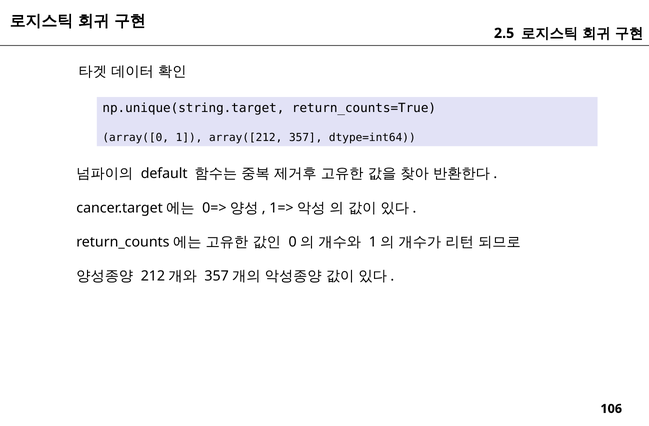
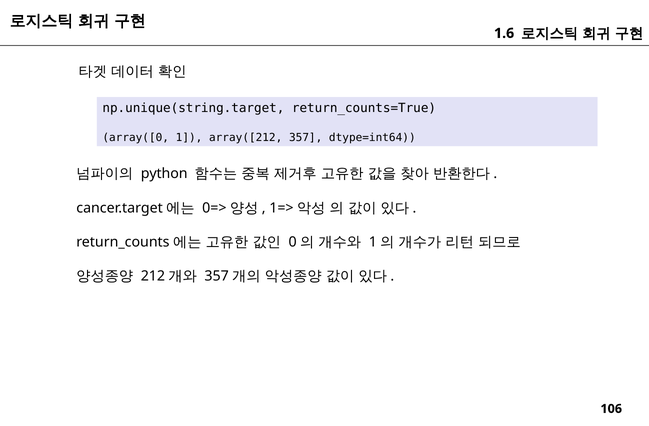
2.5: 2.5 -> 1.6
default: default -> python
